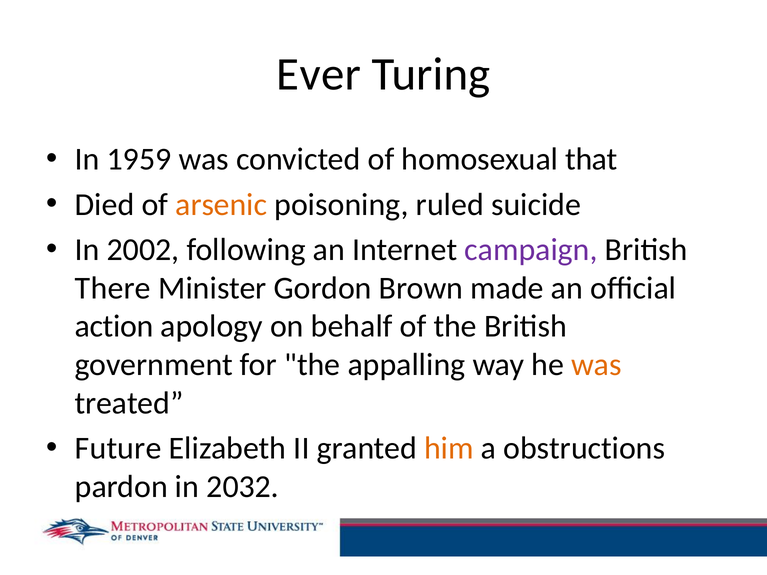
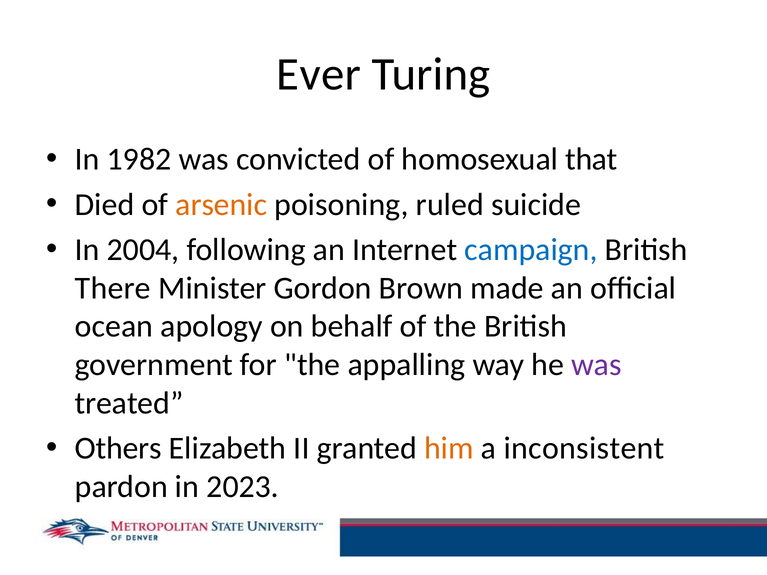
1959: 1959 -> 1982
2002: 2002 -> 2004
campaign colour: purple -> blue
action: action -> ocean
was at (596, 365) colour: orange -> purple
Future: Future -> Others
obstructions: obstructions -> inconsistent
2032: 2032 -> 2023
